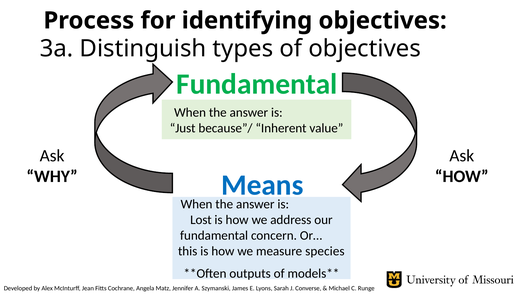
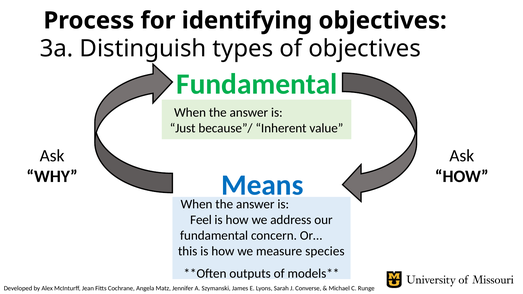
Lost: Lost -> Feel
